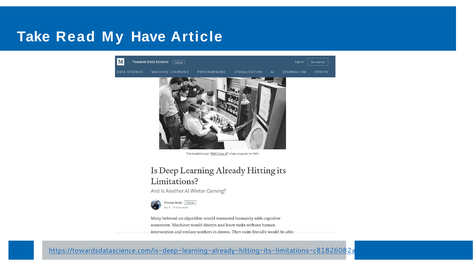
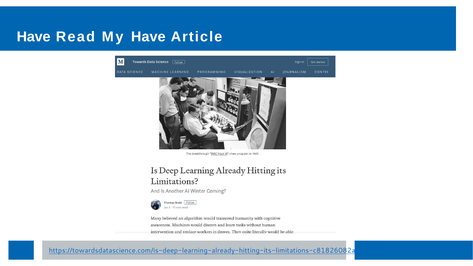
Take at (33, 37): Take -> Have
